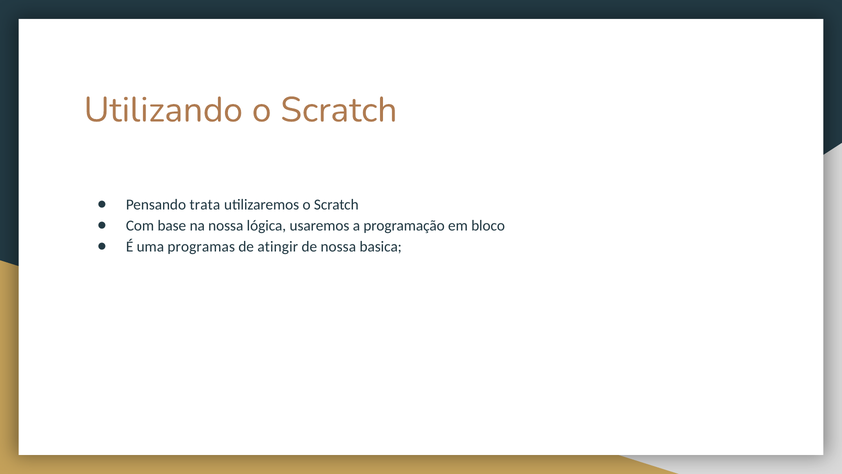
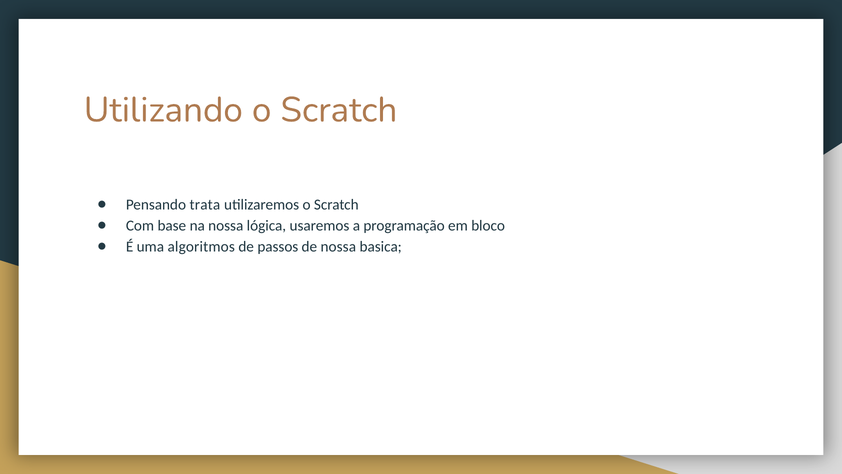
programas: programas -> algoritmos
atingir: atingir -> passos
